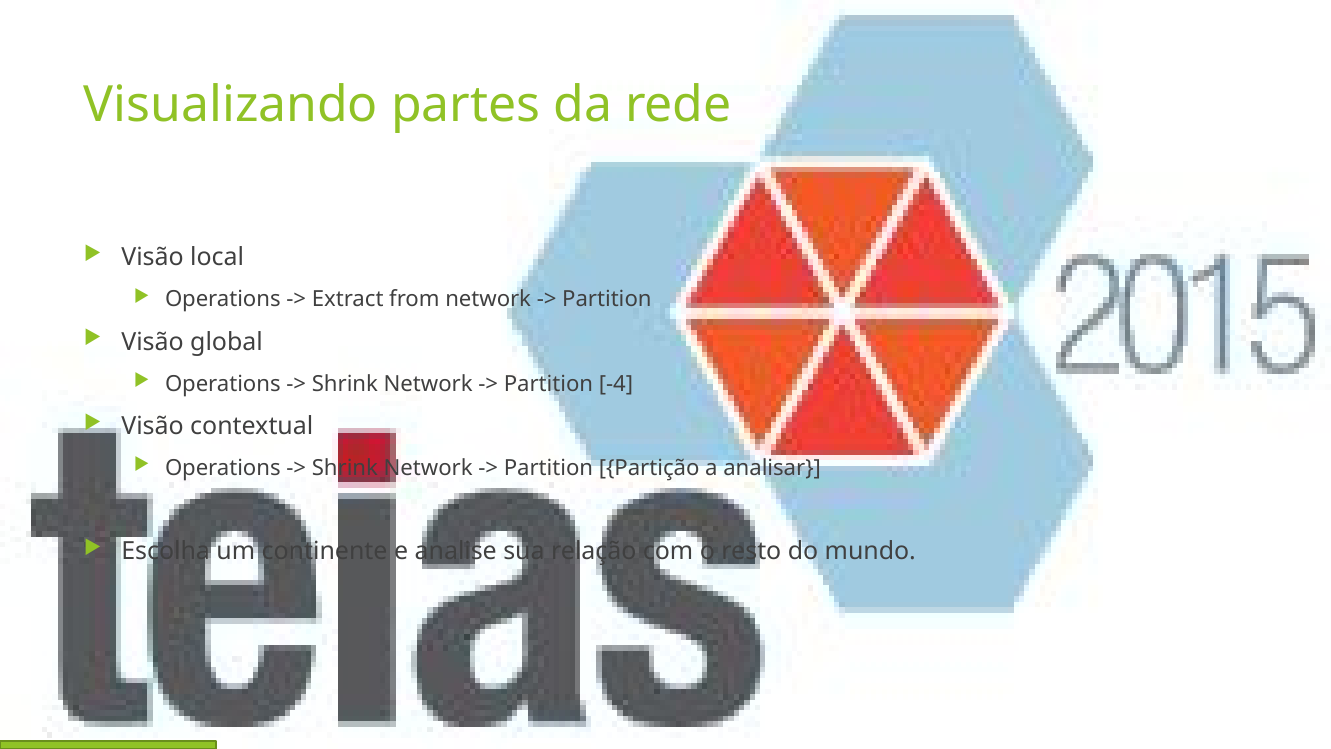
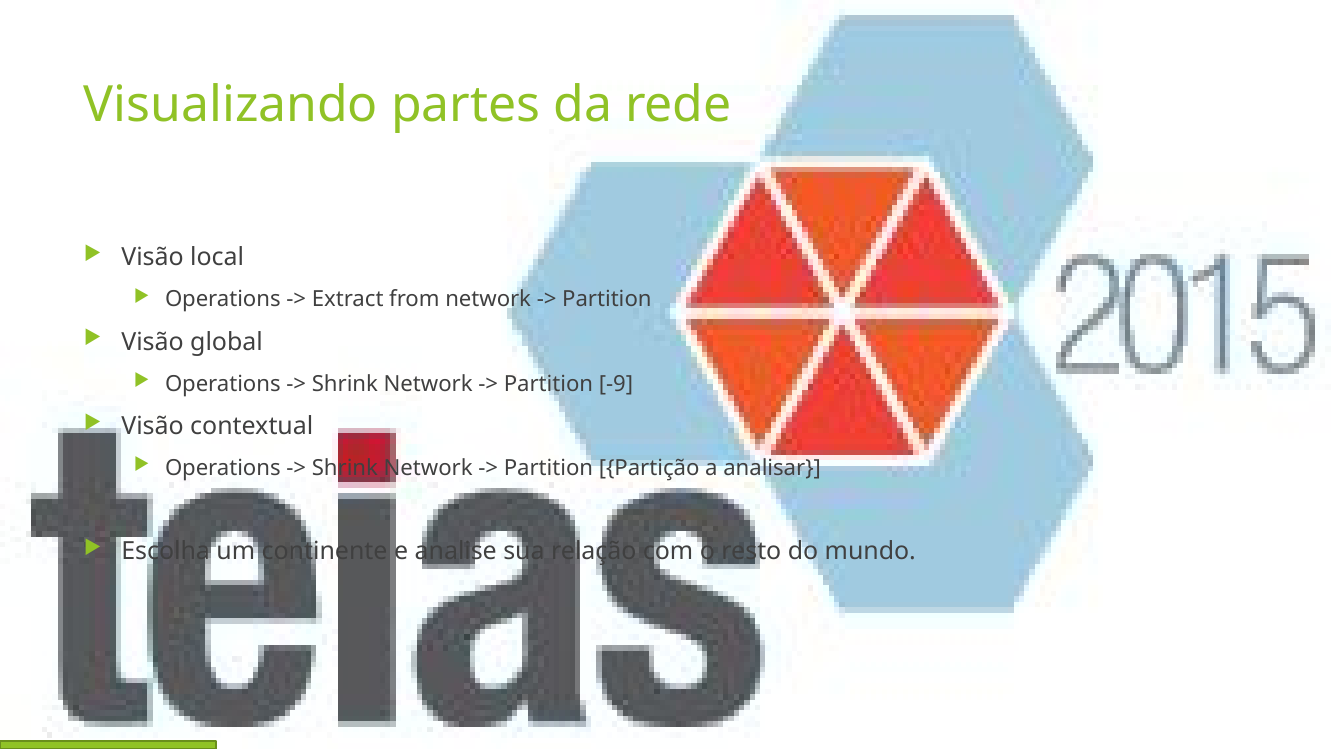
-4: -4 -> -9
